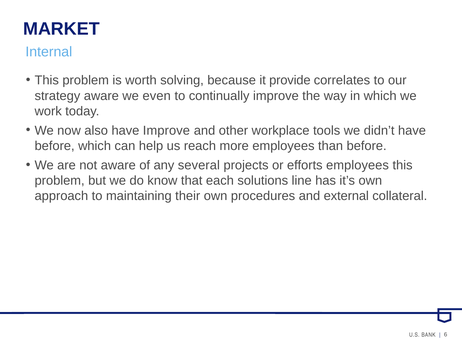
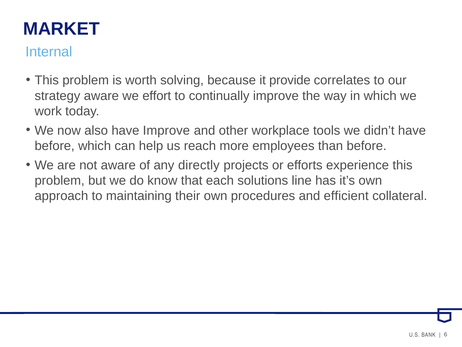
even: even -> effort
several: several -> directly
efforts employees: employees -> experience
external: external -> efficient
